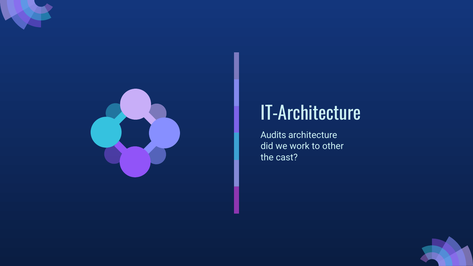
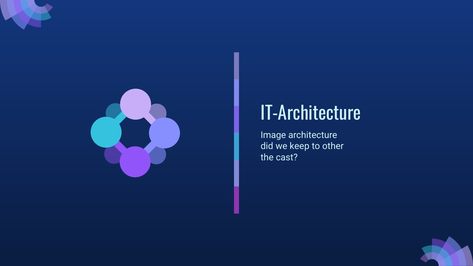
Audits: Audits -> Image
work: work -> keep
